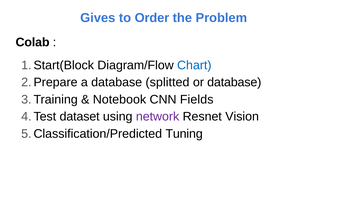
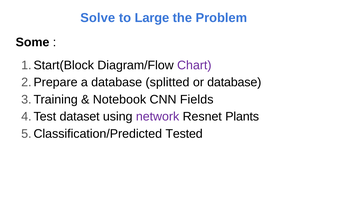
Gives: Gives -> Solve
Order: Order -> Large
Colab: Colab -> Some
Chart colour: blue -> purple
Vision: Vision -> Plants
Tuning: Tuning -> Tested
